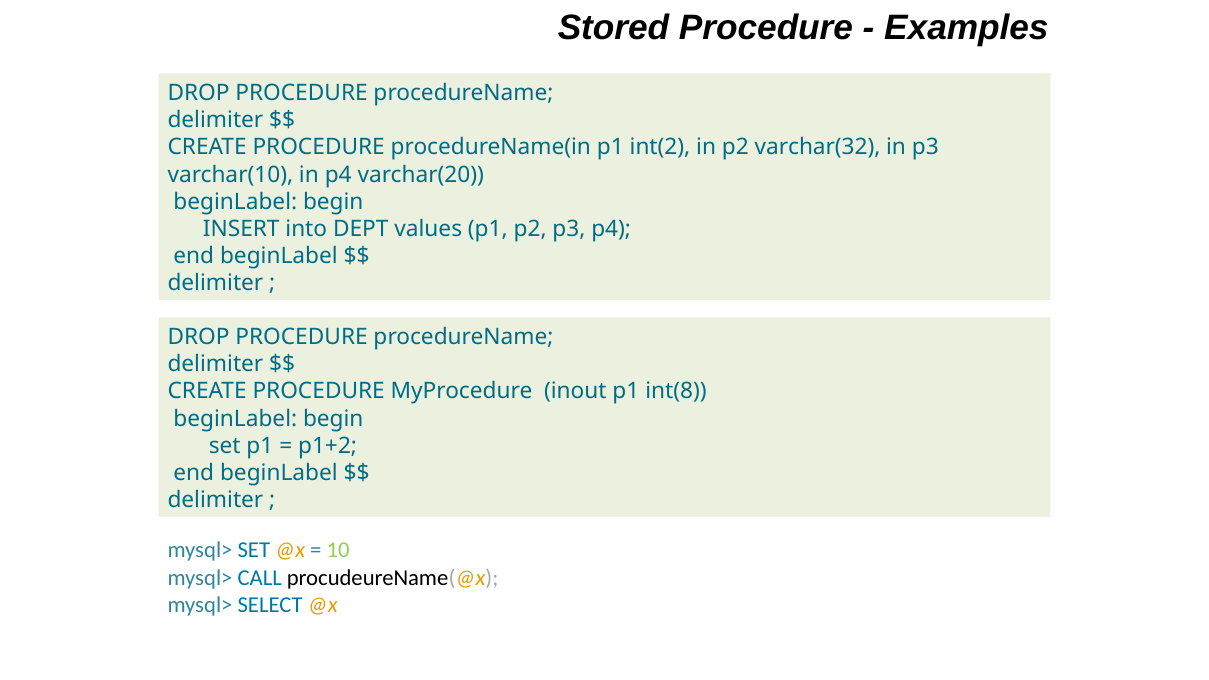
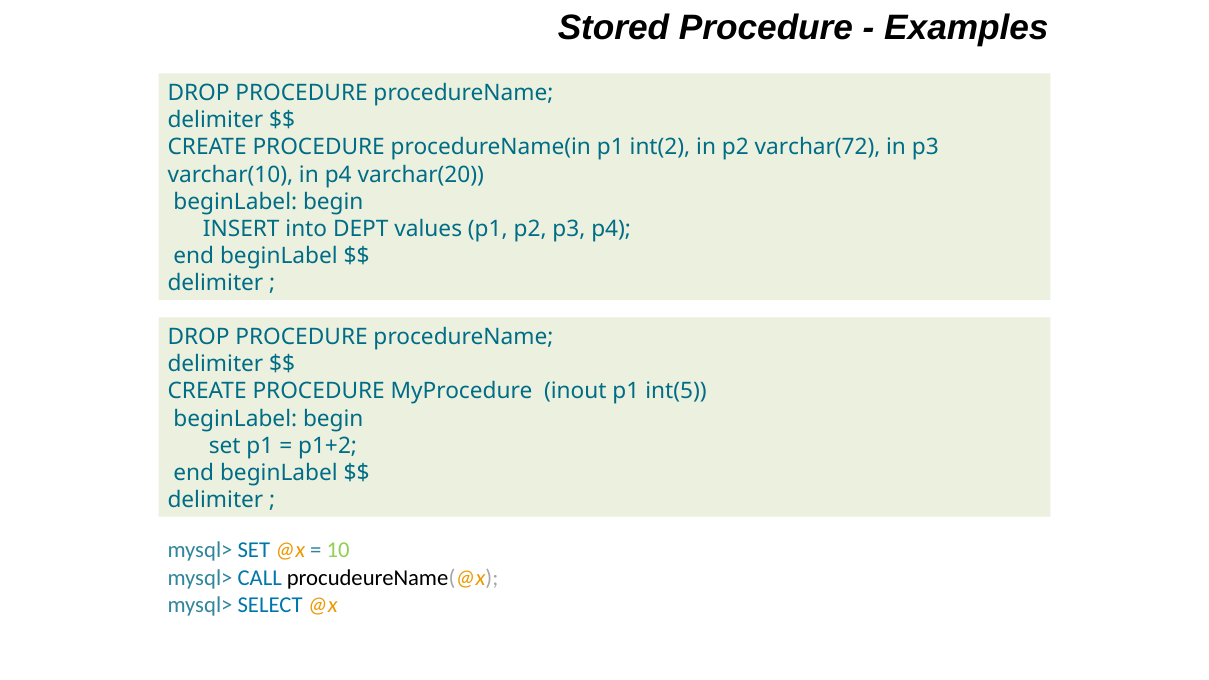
varchar(32: varchar(32 -> varchar(72
int(8: int(8 -> int(5
